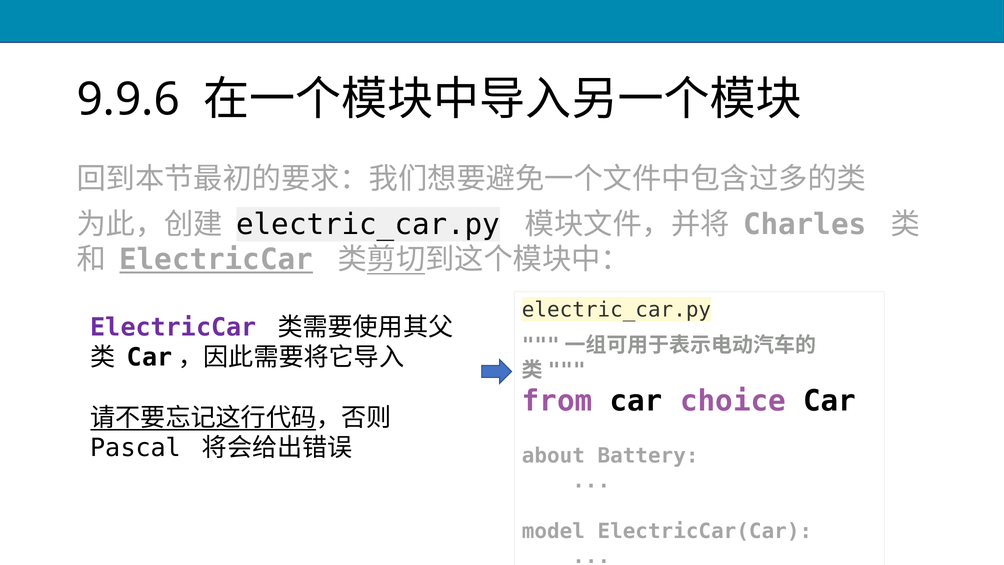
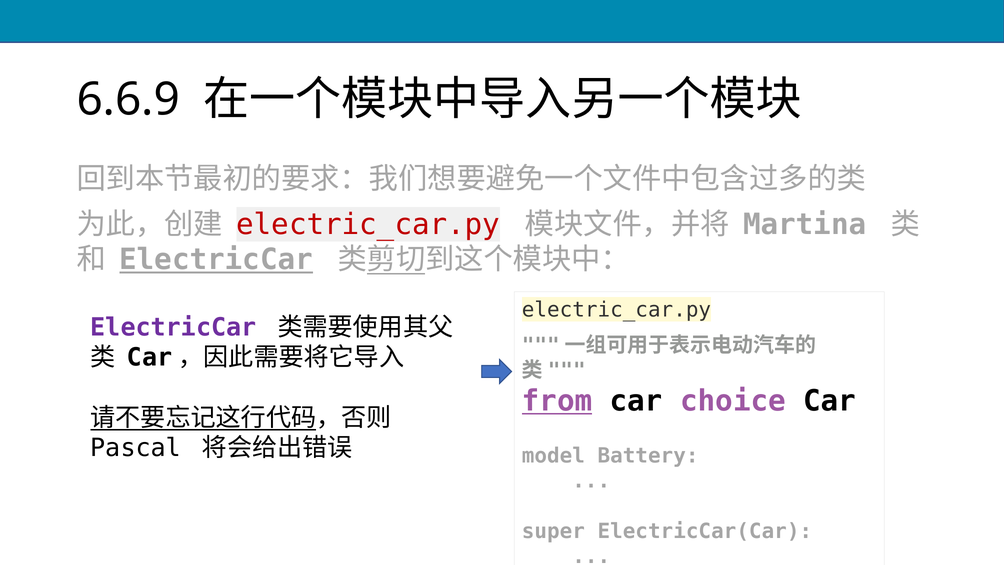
9.9.6: 9.9.6 -> 6.6.9
electric_car.py at (368, 225) colour: black -> red
Charles: Charles -> Martina
from underline: none -> present
about: about -> model
model: model -> super
